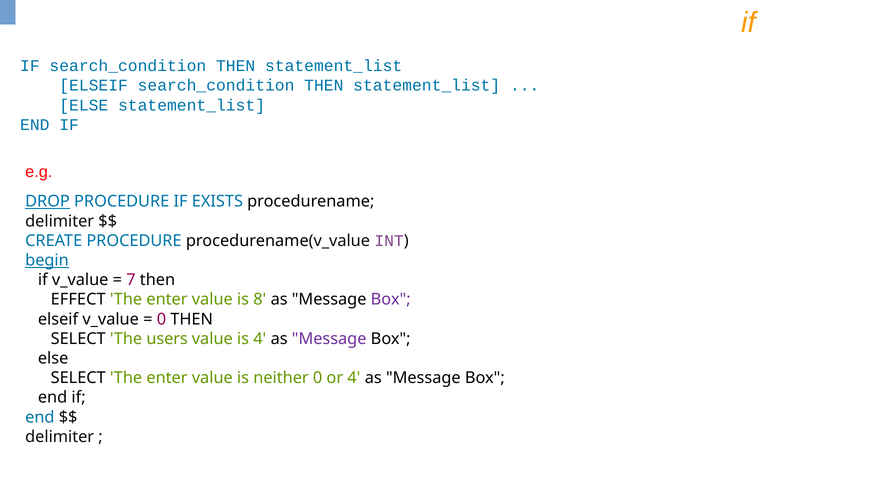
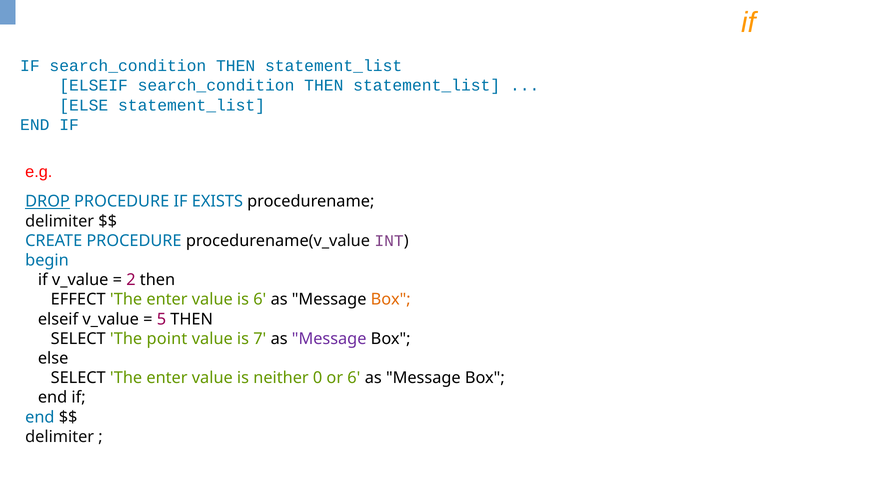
begin underline: present -> none
7: 7 -> 2
is 8: 8 -> 6
Box at (391, 300) colour: purple -> orange
0 at (162, 319): 0 -> 5
users: users -> point
is 4: 4 -> 7
or 4: 4 -> 6
